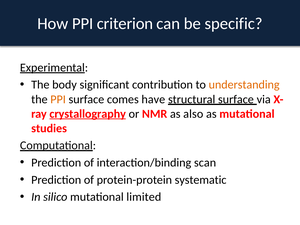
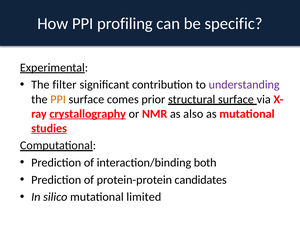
criterion: criterion -> profiling
body: body -> filter
understanding colour: orange -> purple
have: have -> prior
studies underline: none -> present
scan: scan -> both
systematic: systematic -> candidates
